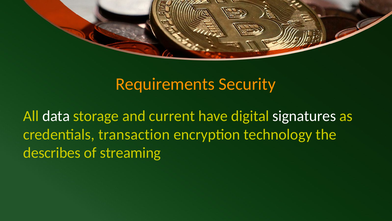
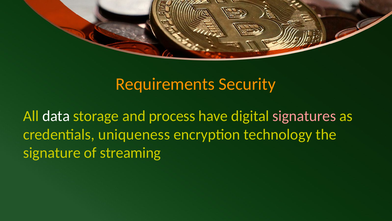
current: current -> process
signatures colour: white -> pink
transaction: transaction -> uniqueness
describes: describes -> signature
